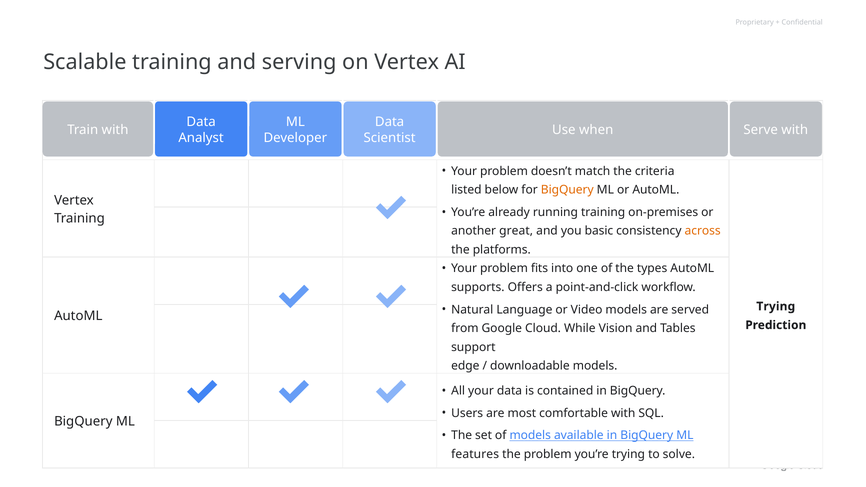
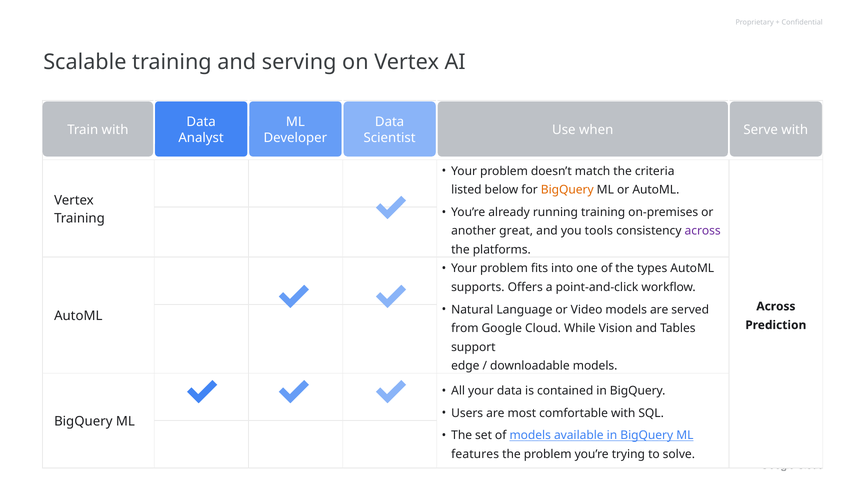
basic: basic -> tools
across at (703, 231) colour: orange -> purple
Trying at (776, 306): Trying -> Across
